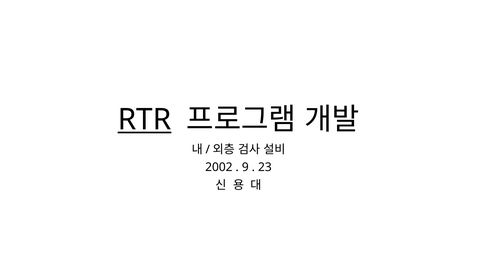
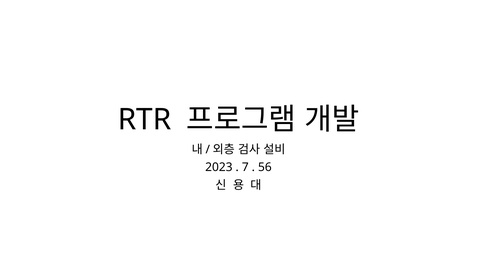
RTR underline: present -> none
2002: 2002 -> 2023
9: 9 -> 7
23: 23 -> 56
